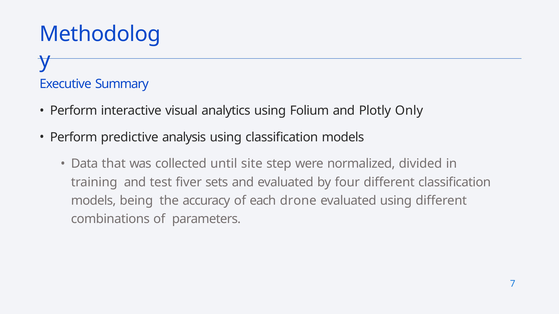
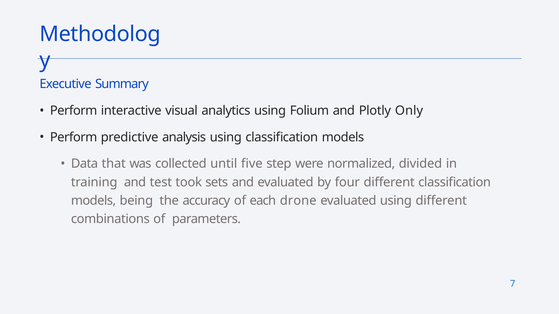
site: site -> five
fiver: fiver -> took
